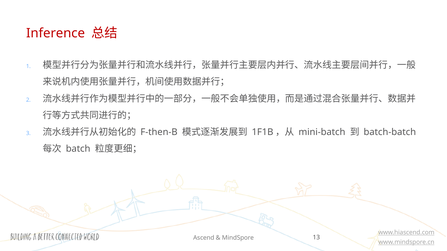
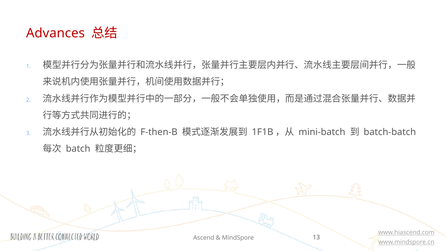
Inference: Inference -> Advances
